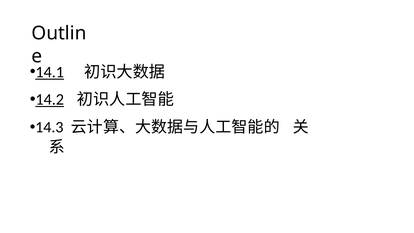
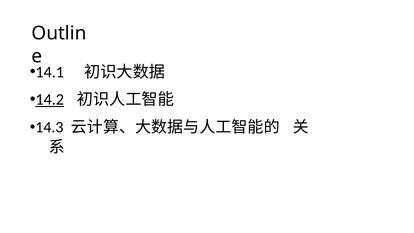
14.1 underline: present -> none
